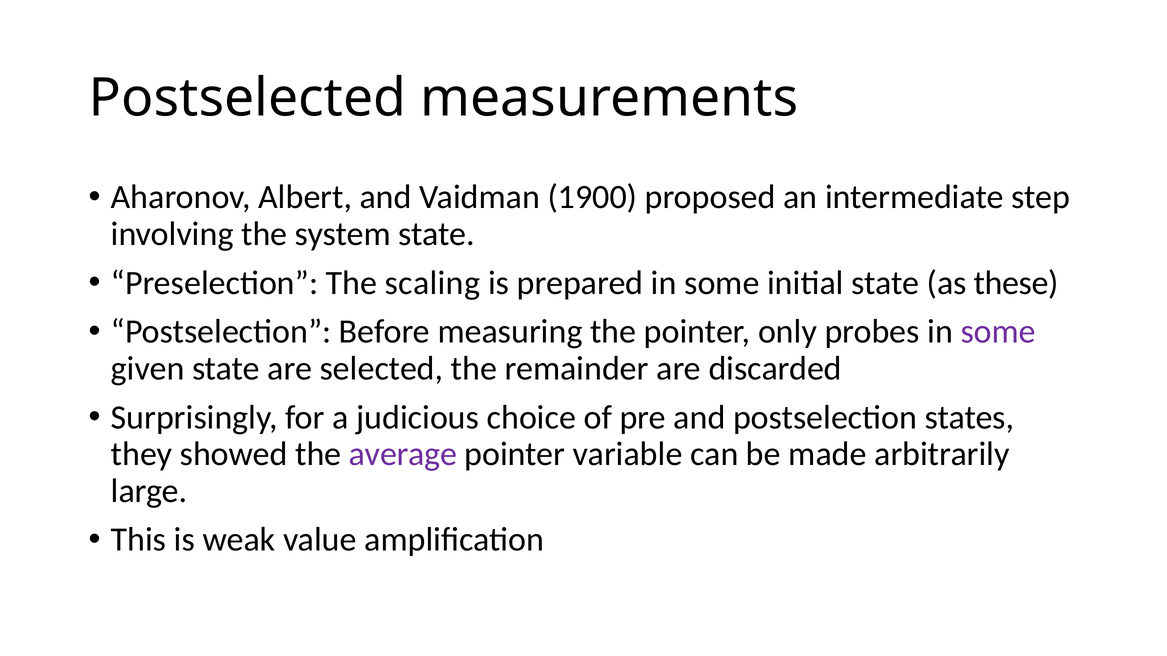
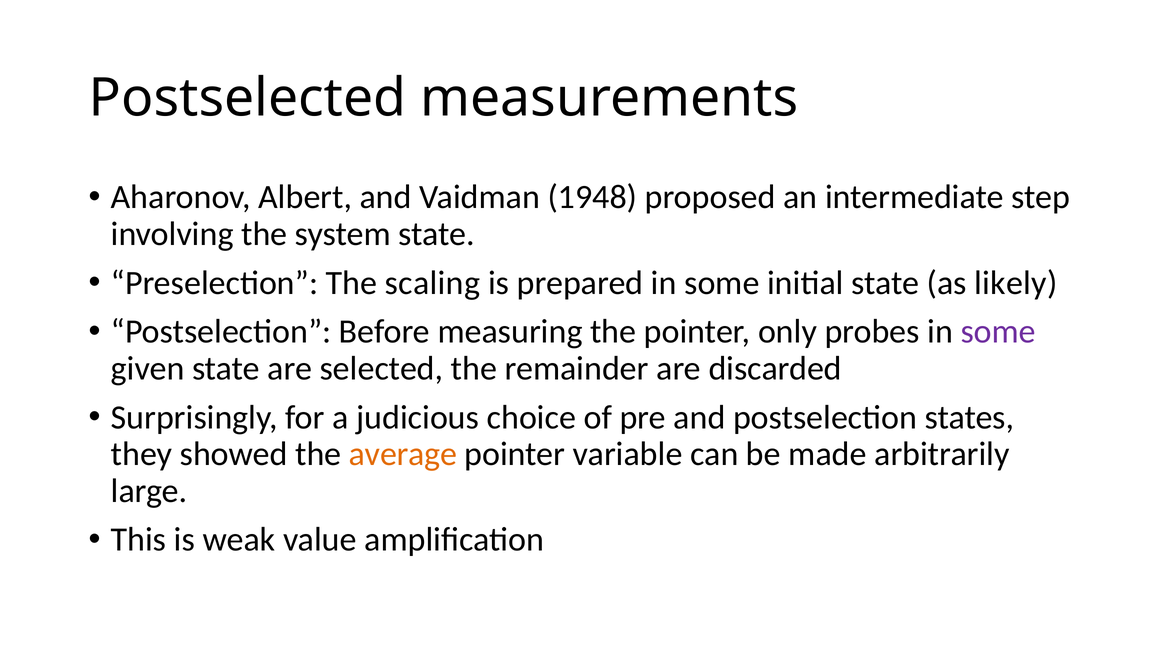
1900: 1900 -> 1948
these: these -> likely
average colour: purple -> orange
